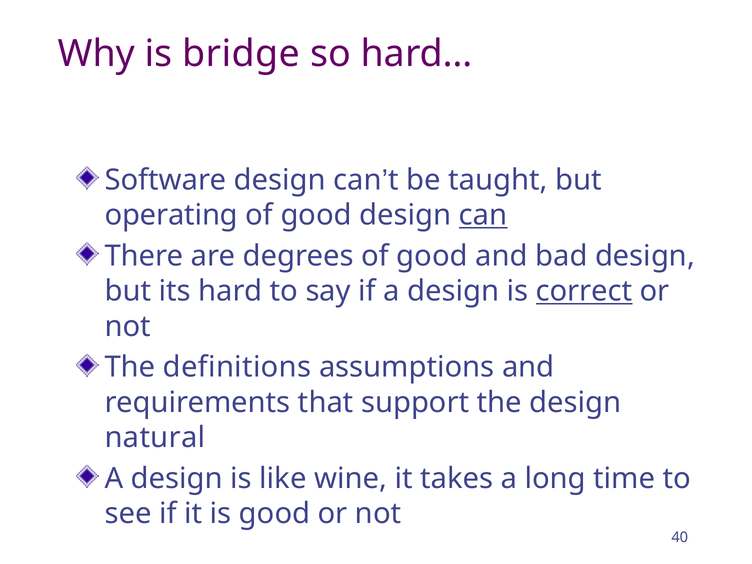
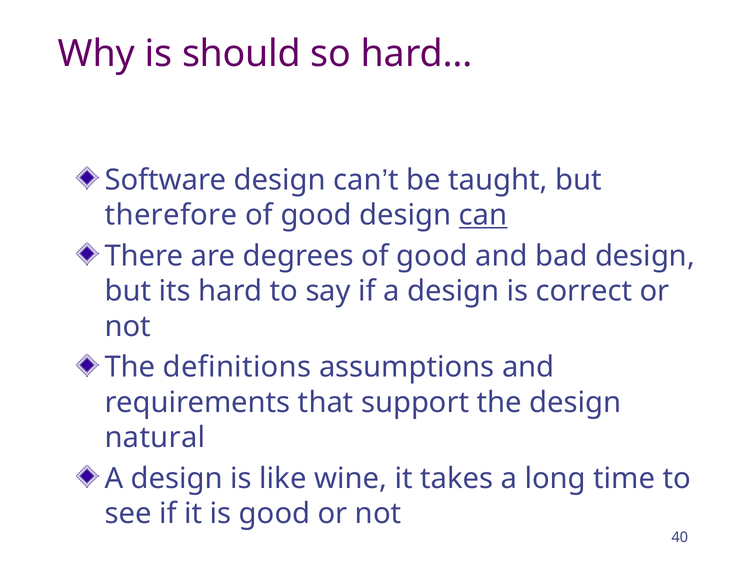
bridge: bridge -> should
operating: operating -> therefore
correct underline: present -> none
